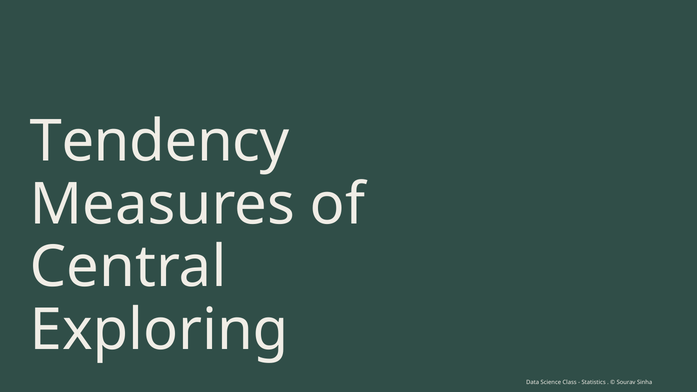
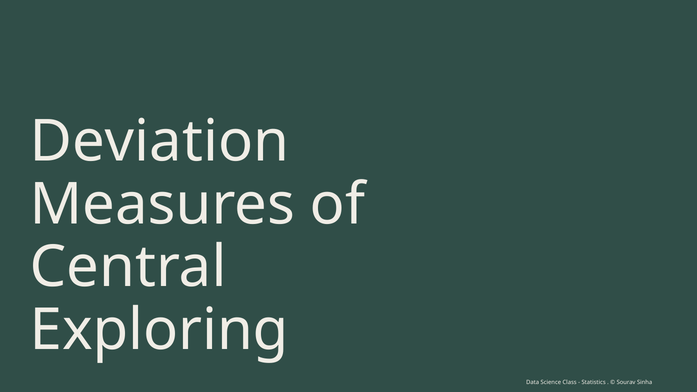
Tendency: Tendency -> Deviation
